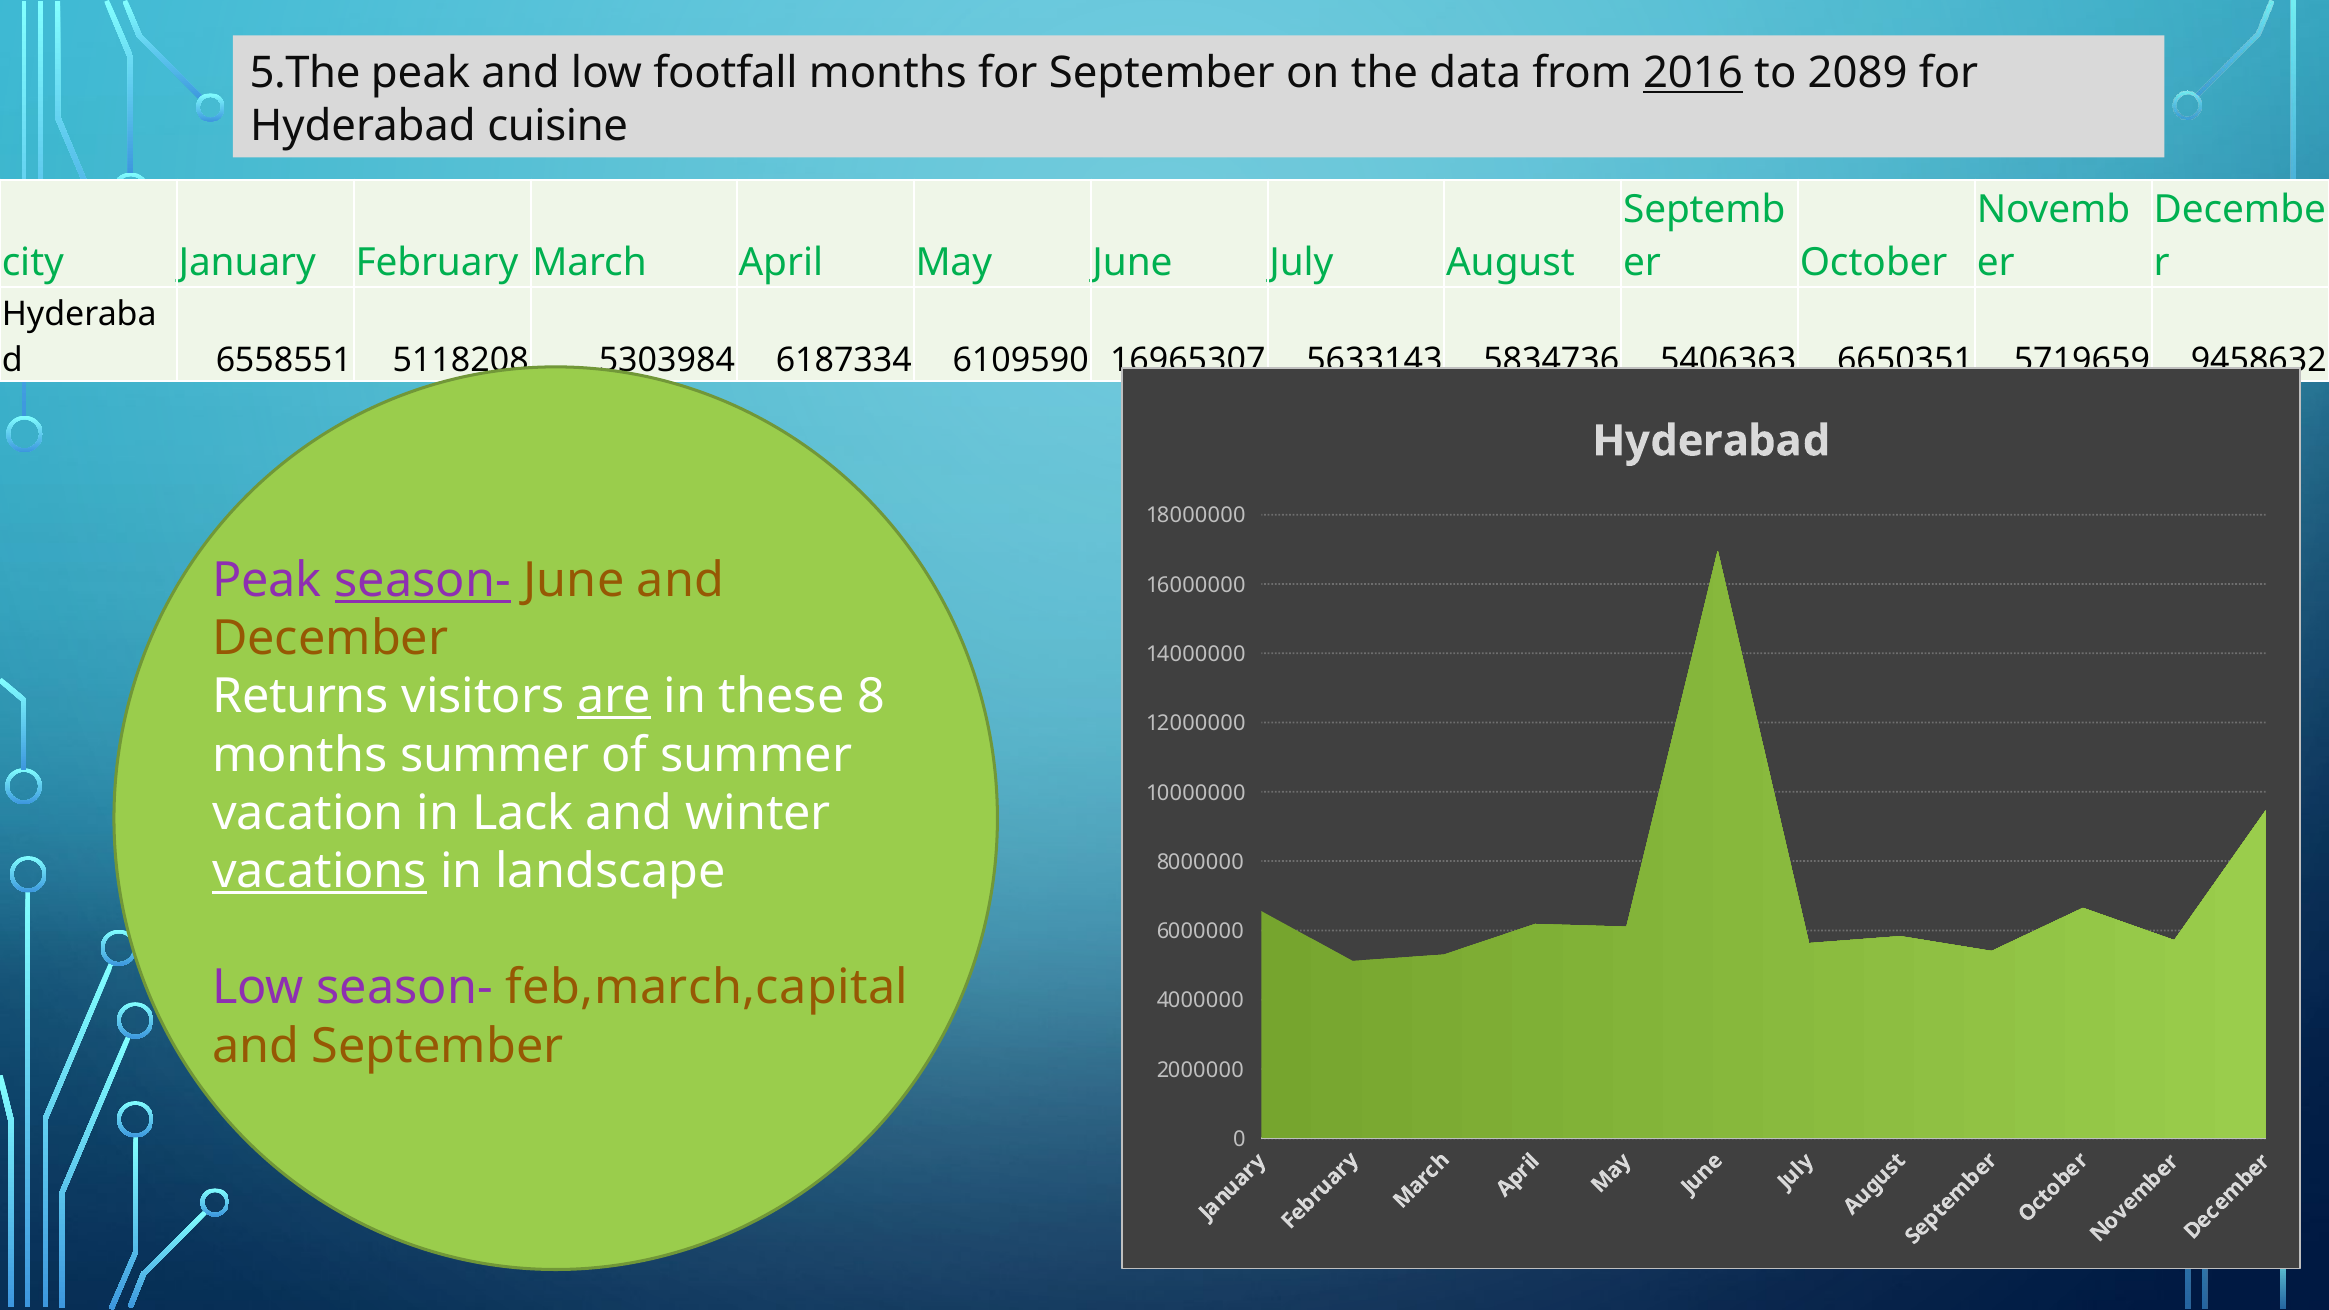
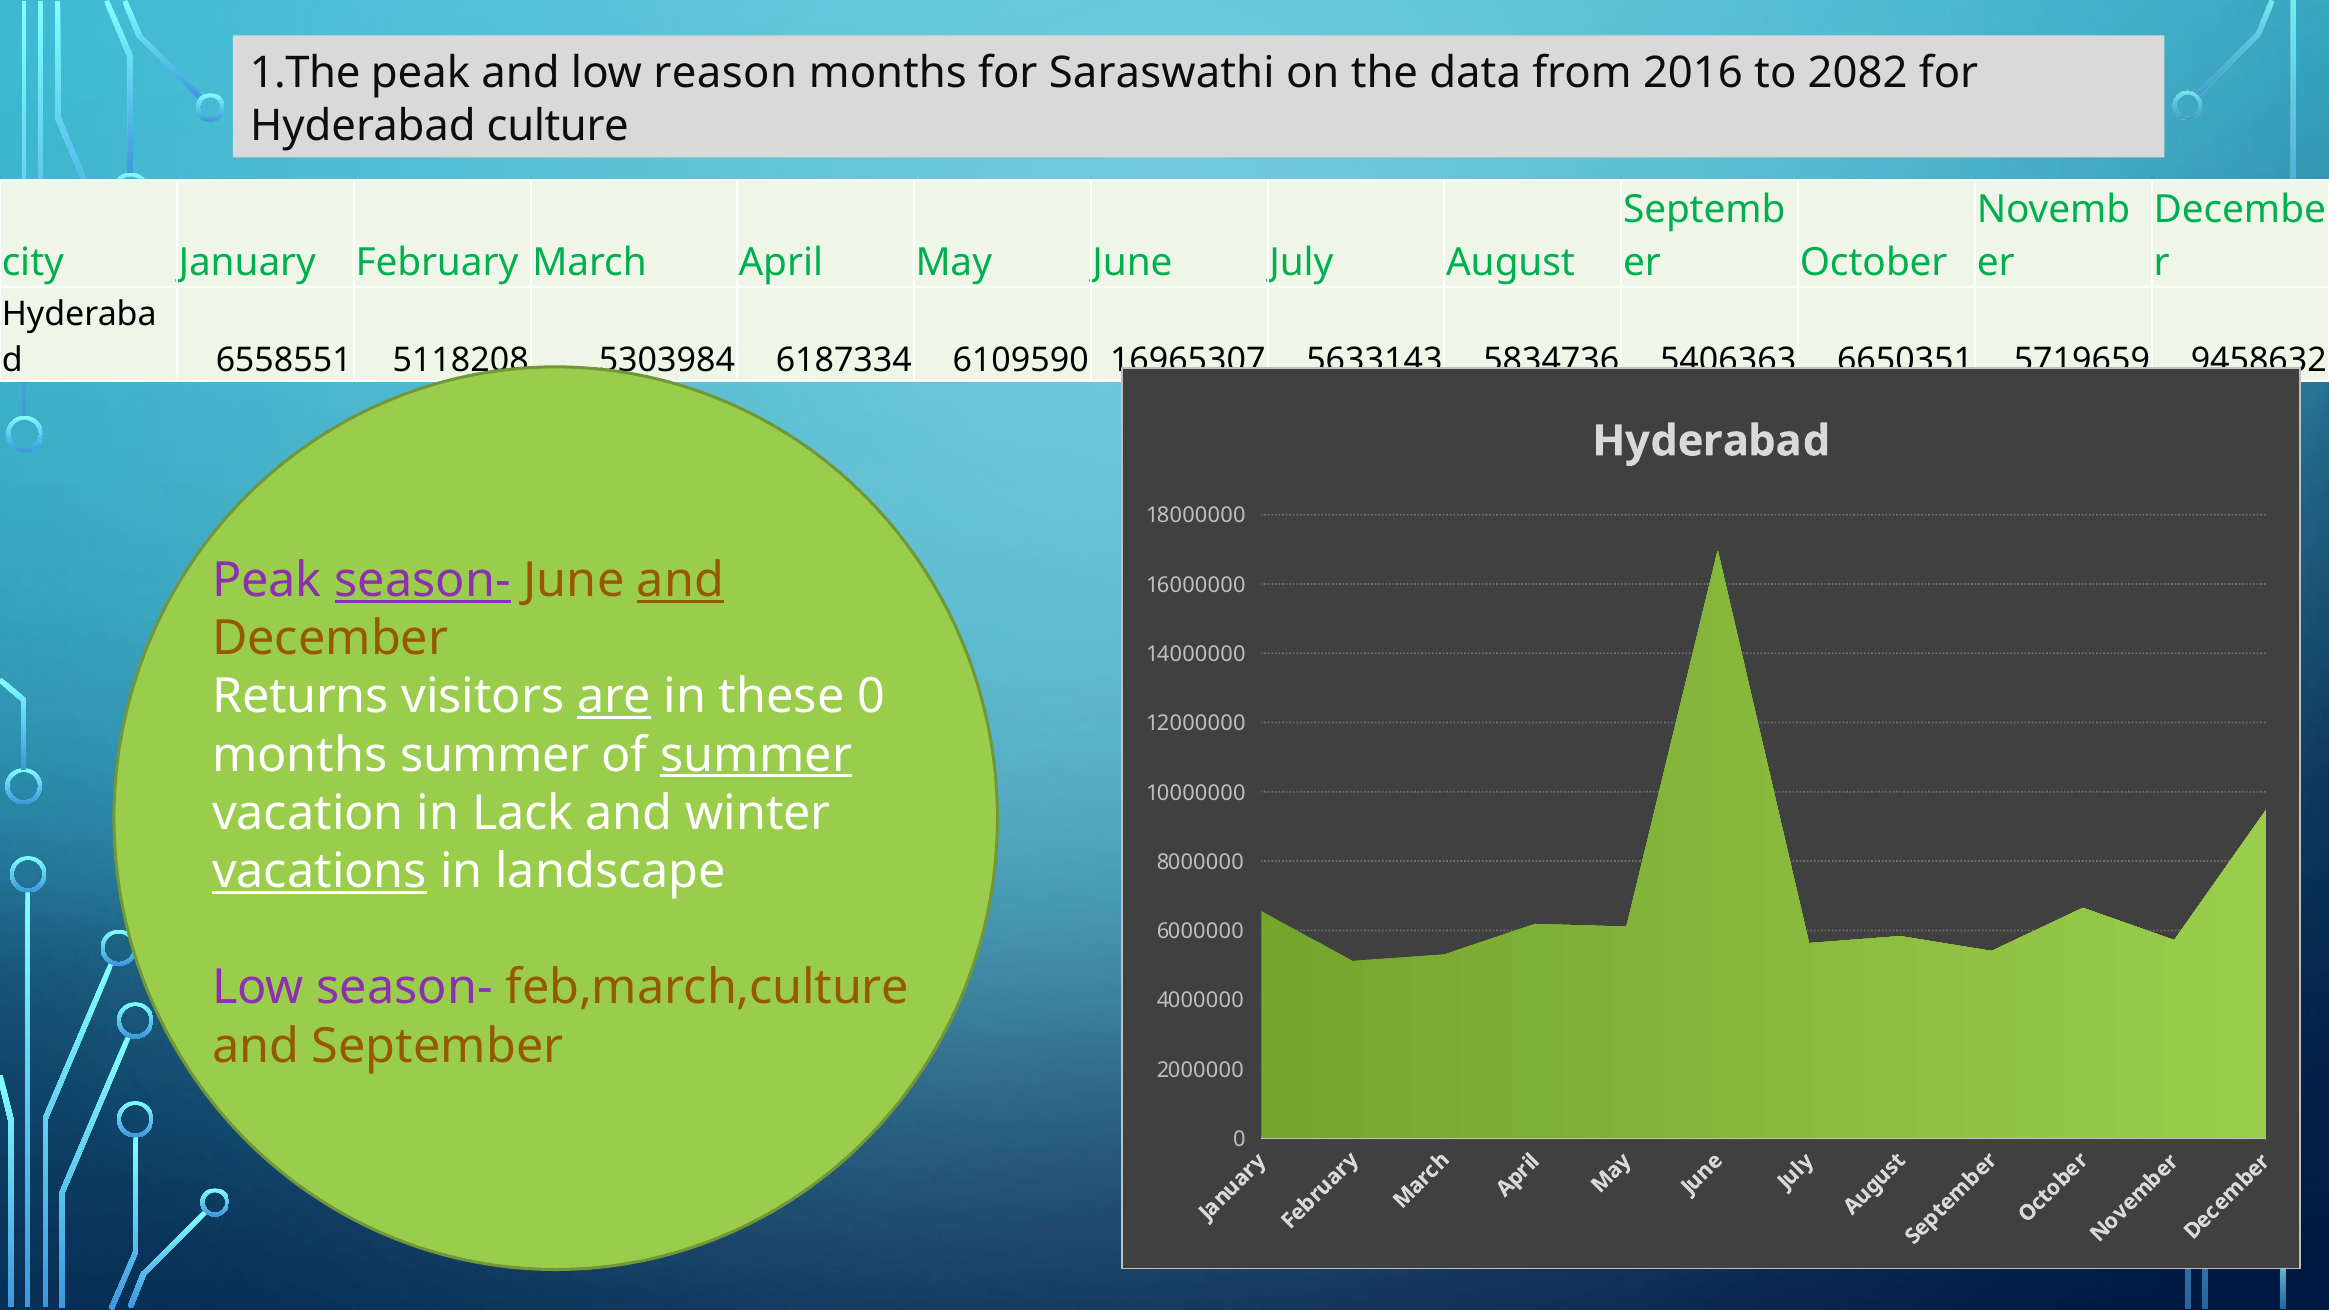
5.The: 5.The -> 1.The
footfall: footfall -> reason
for September: September -> Saraswathi
2016 underline: present -> none
2089: 2089 -> 2082
cuisine: cuisine -> culture
and at (681, 580) underline: none -> present
these 8: 8 -> 0
summer at (756, 755) underline: none -> present
feb,march,capital: feb,march,capital -> feb,march,culture
